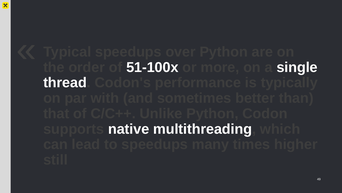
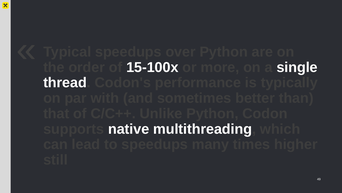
51-100x: 51-100x -> 15-100x
